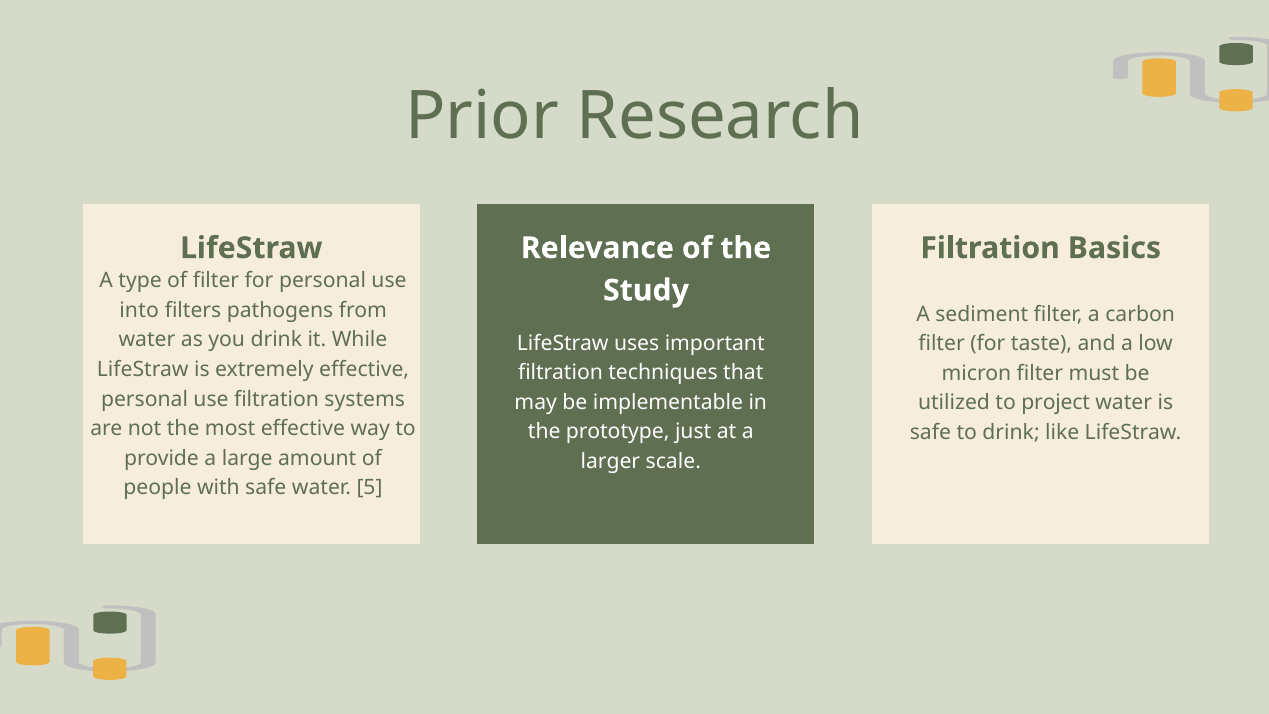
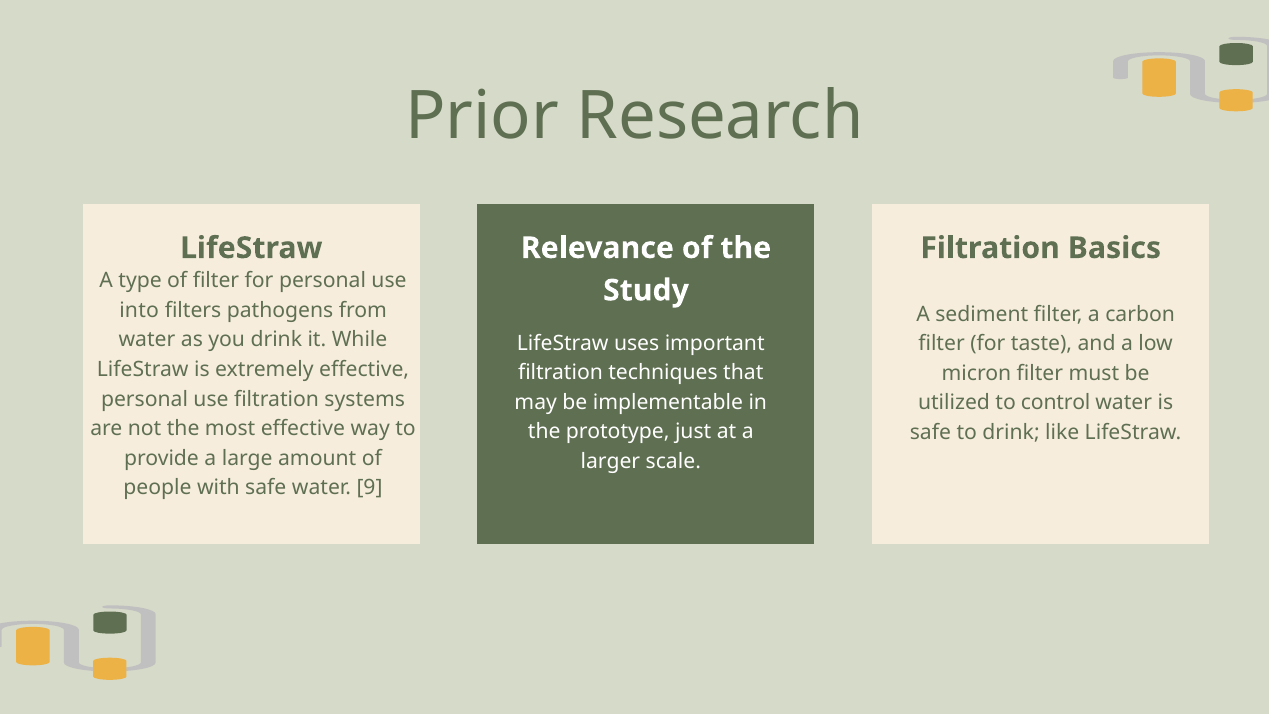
project: project -> control
5: 5 -> 9
